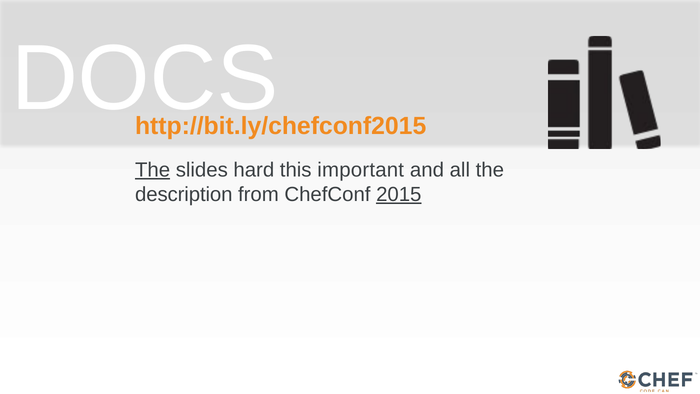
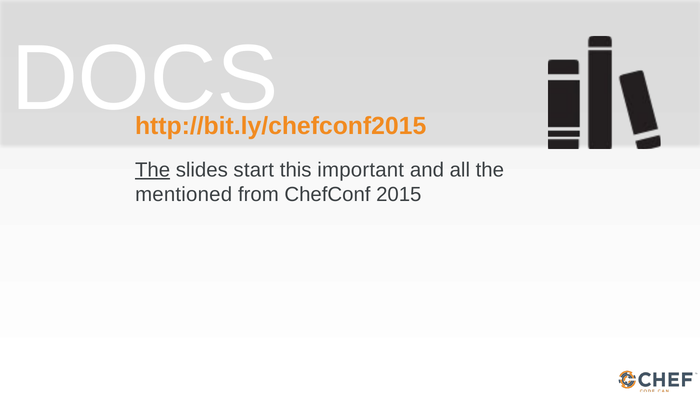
hard: hard -> start
description: description -> mentioned
2015 underline: present -> none
